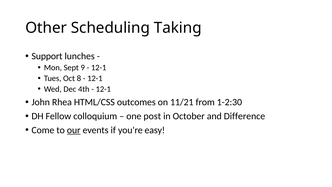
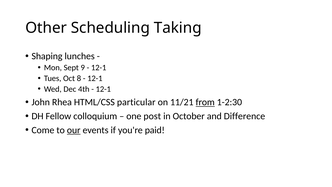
Support: Support -> Shaping
outcomes: outcomes -> particular
from underline: none -> present
easy: easy -> paid
